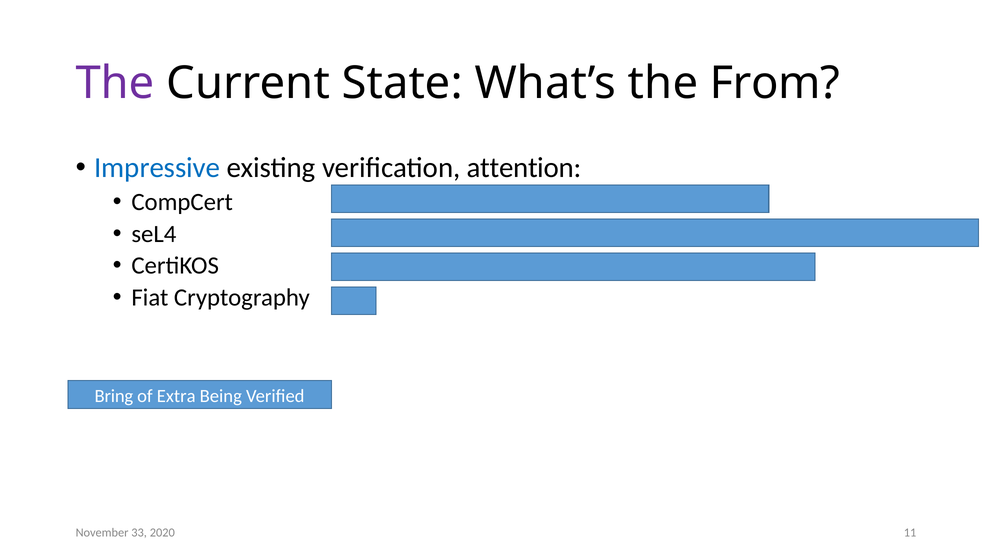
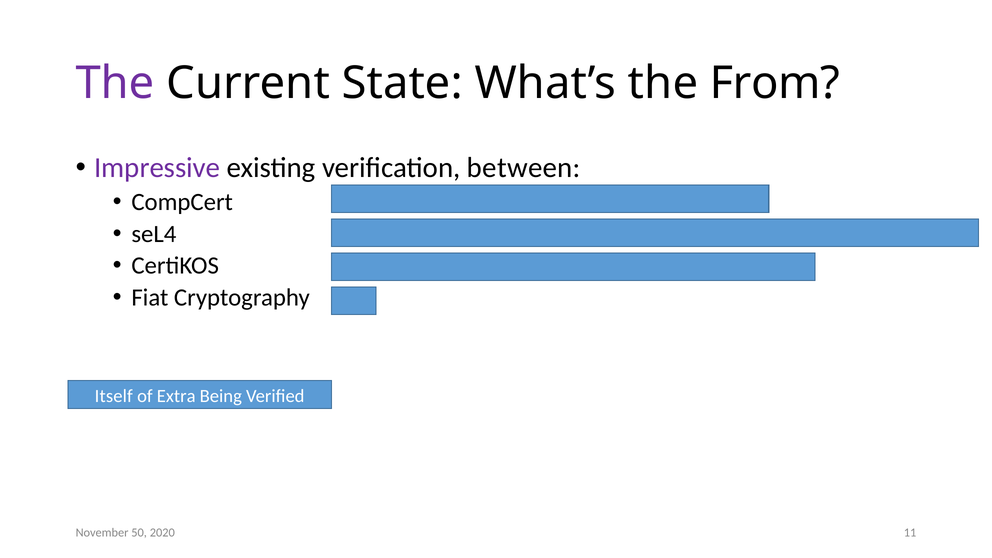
Impressive colour: blue -> purple
attention: attention -> between
Bring: Bring -> Itself
33: 33 -> 50
